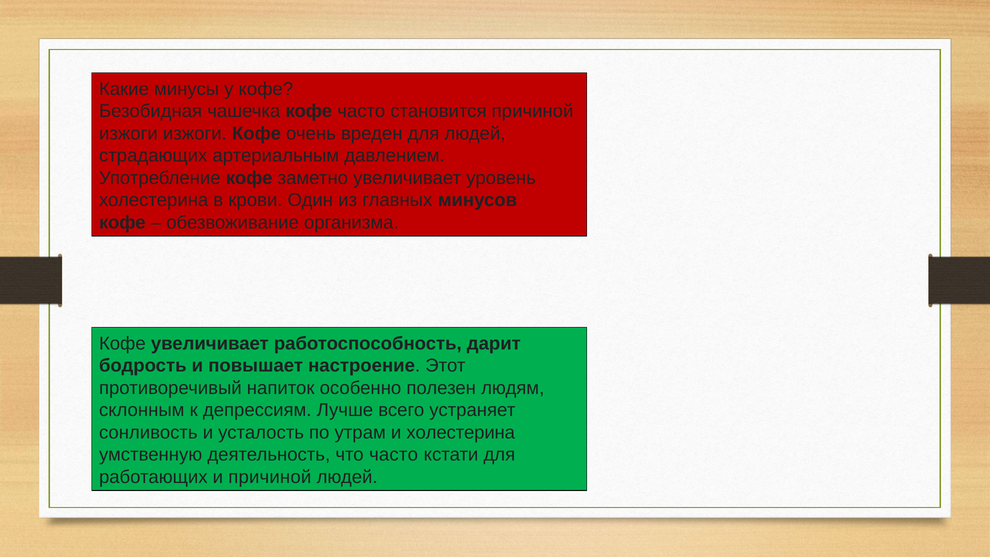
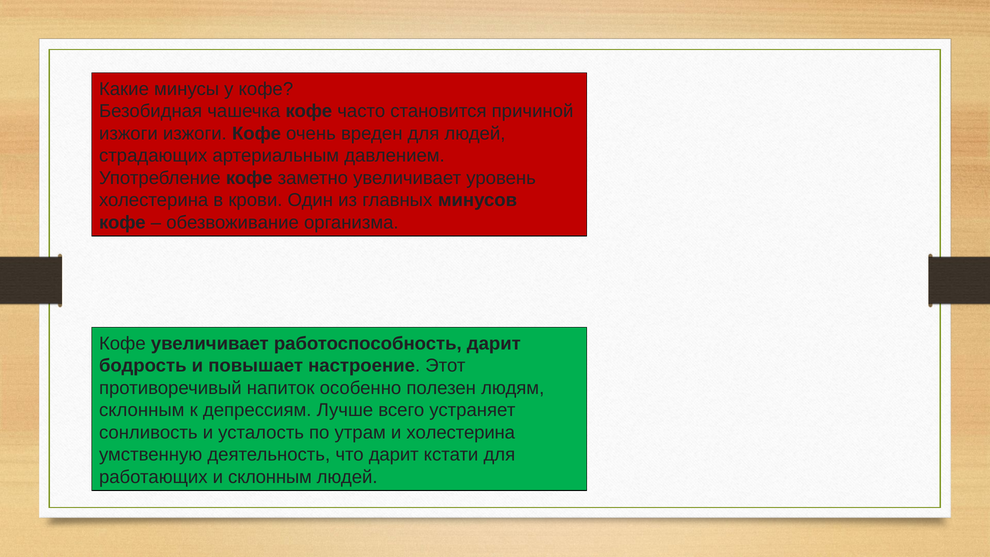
что часто: часто -> дарит
и причиной: причиной -> склонным
